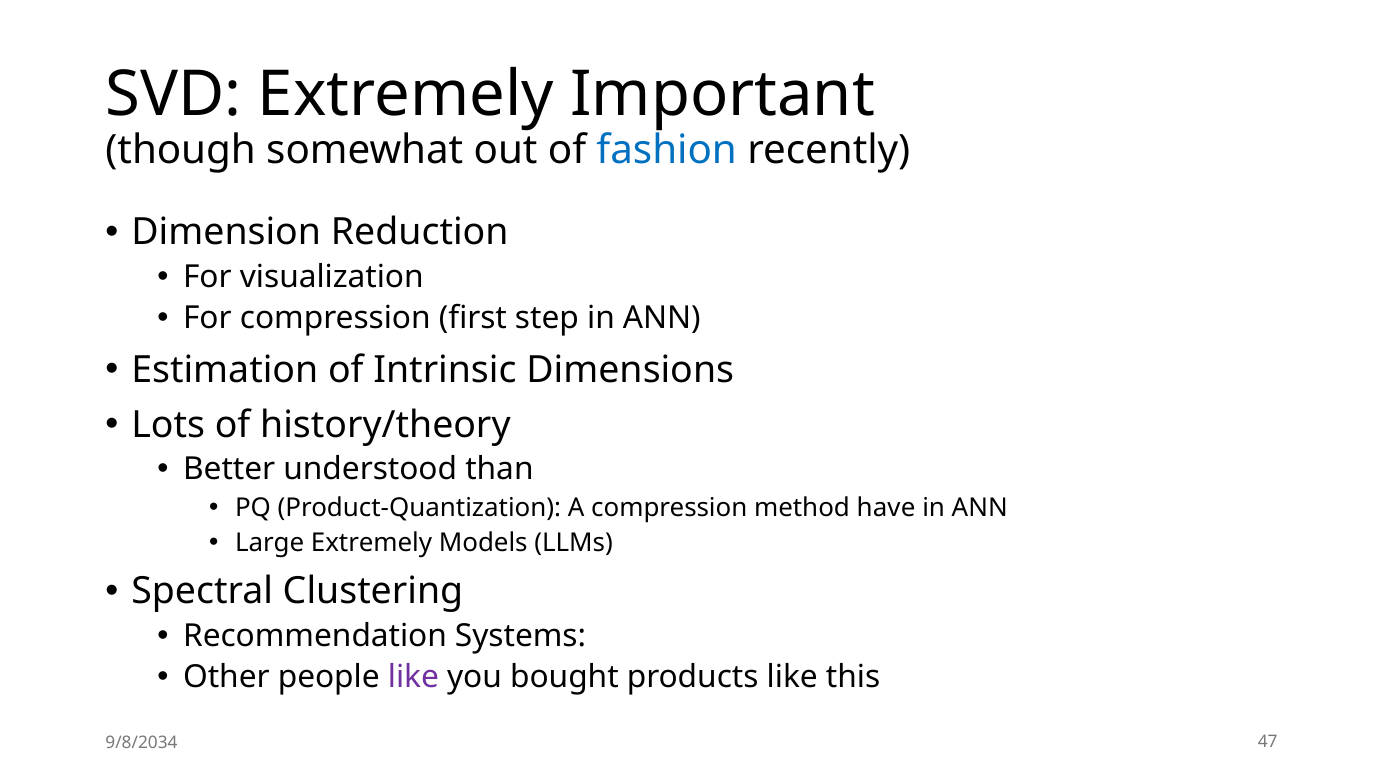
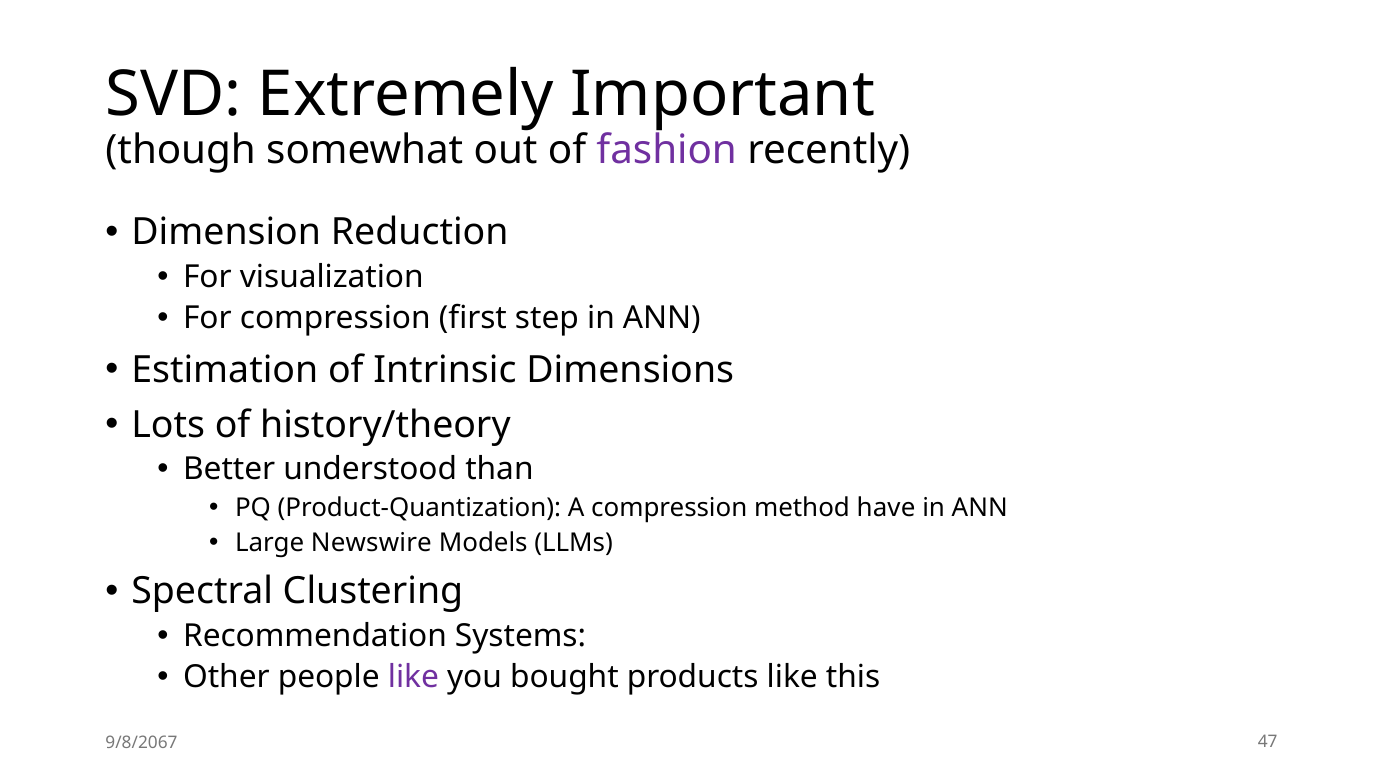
fashion colour: blue -> purple
Large Extremely: Extremely -> Newswire
9/8/2034: 9/8/2034 -> 9/8/2067
